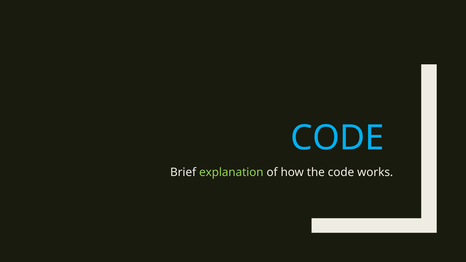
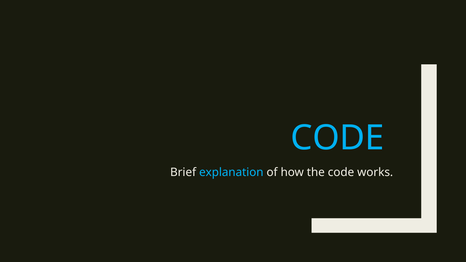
explanation colour: light green -> light blue
